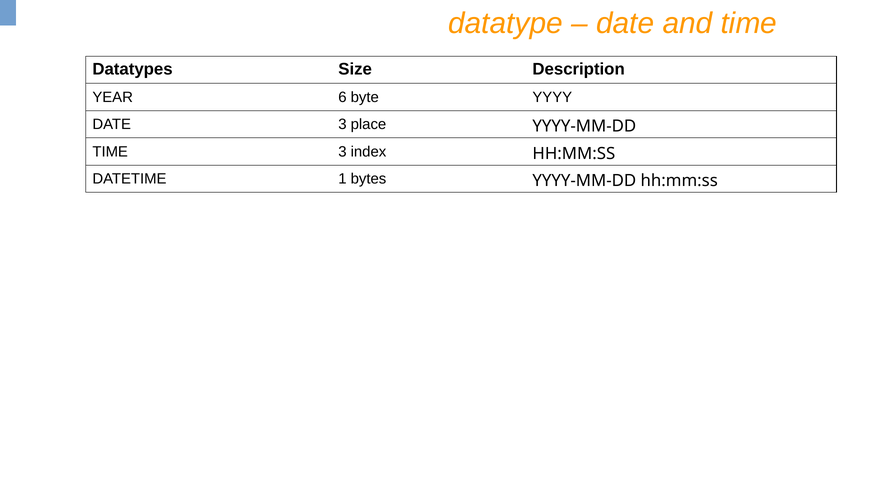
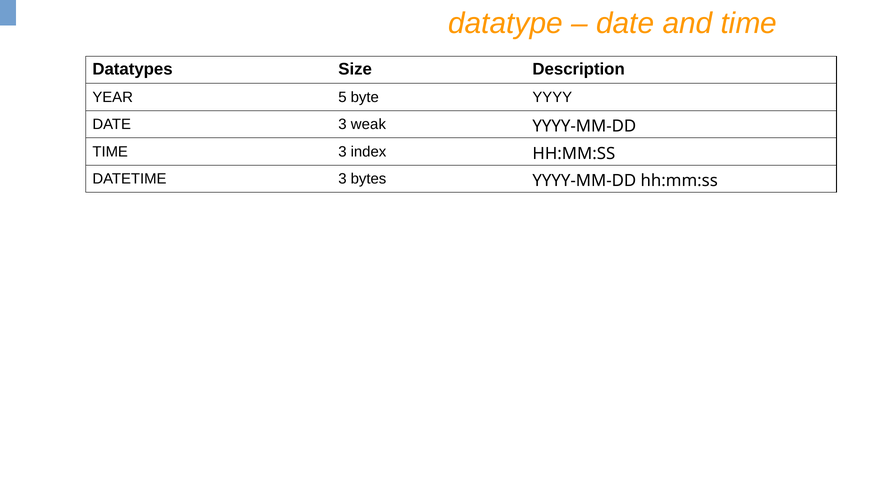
6: 6 -> 5
place: place -> weak
DATETIME 1: 1 -> 3
